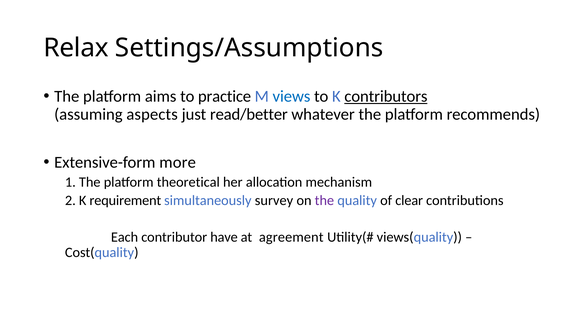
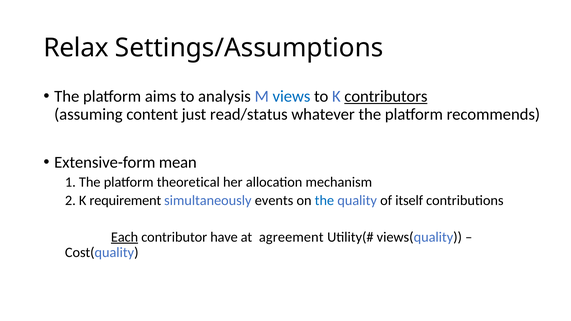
practice: practice -> analysis
aspects: aspects -> content
read/better: read/better -> read/status
more: more -> mean
survey: survey -> events
the at (324, 200) colour: purple -> blue
clear: clear -> itself
Each underline: none -> present
